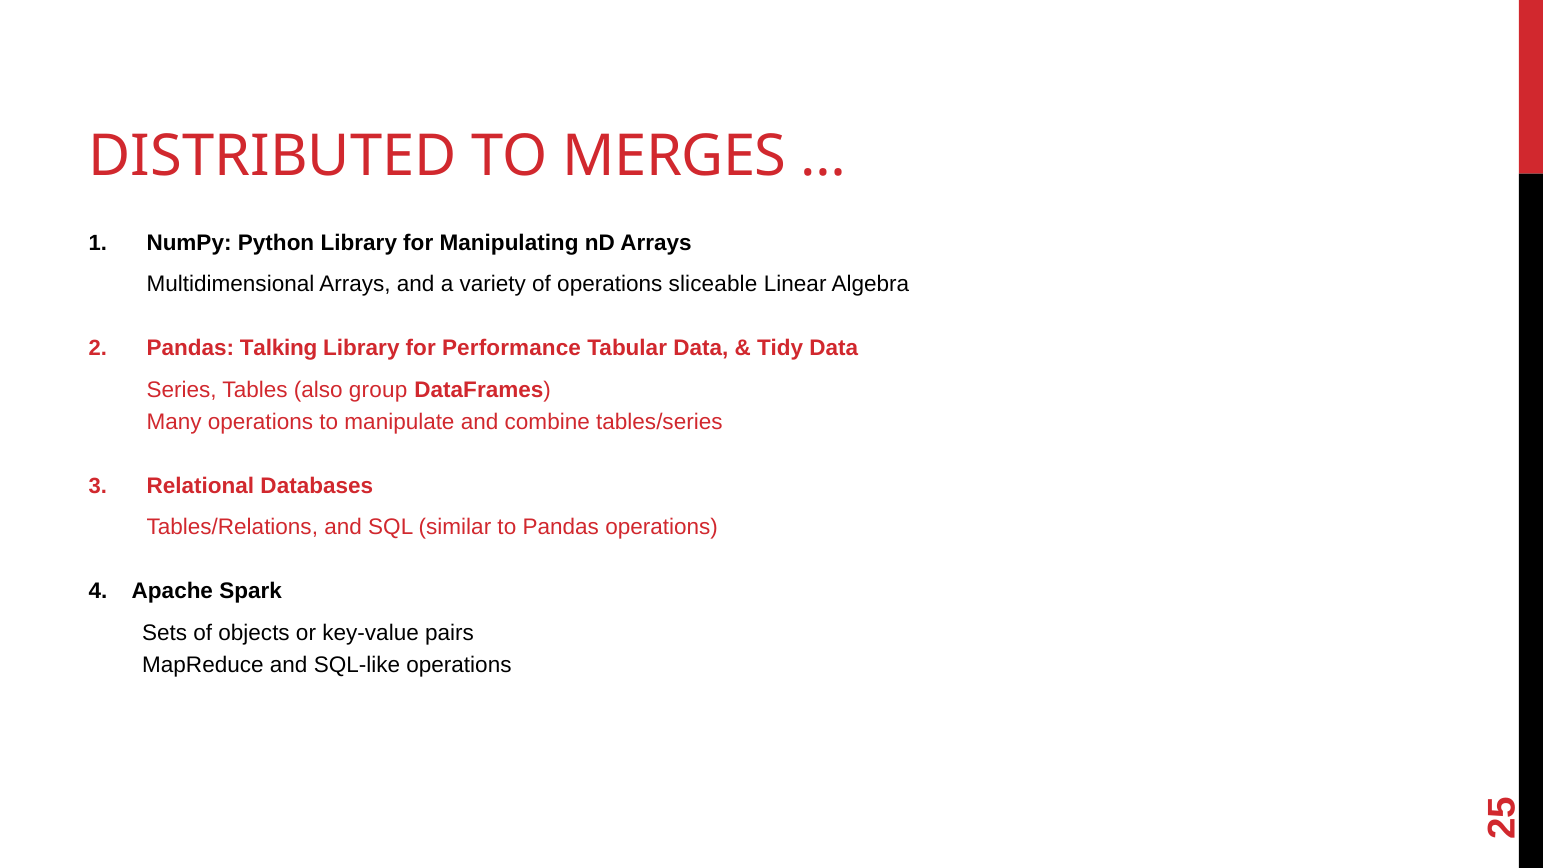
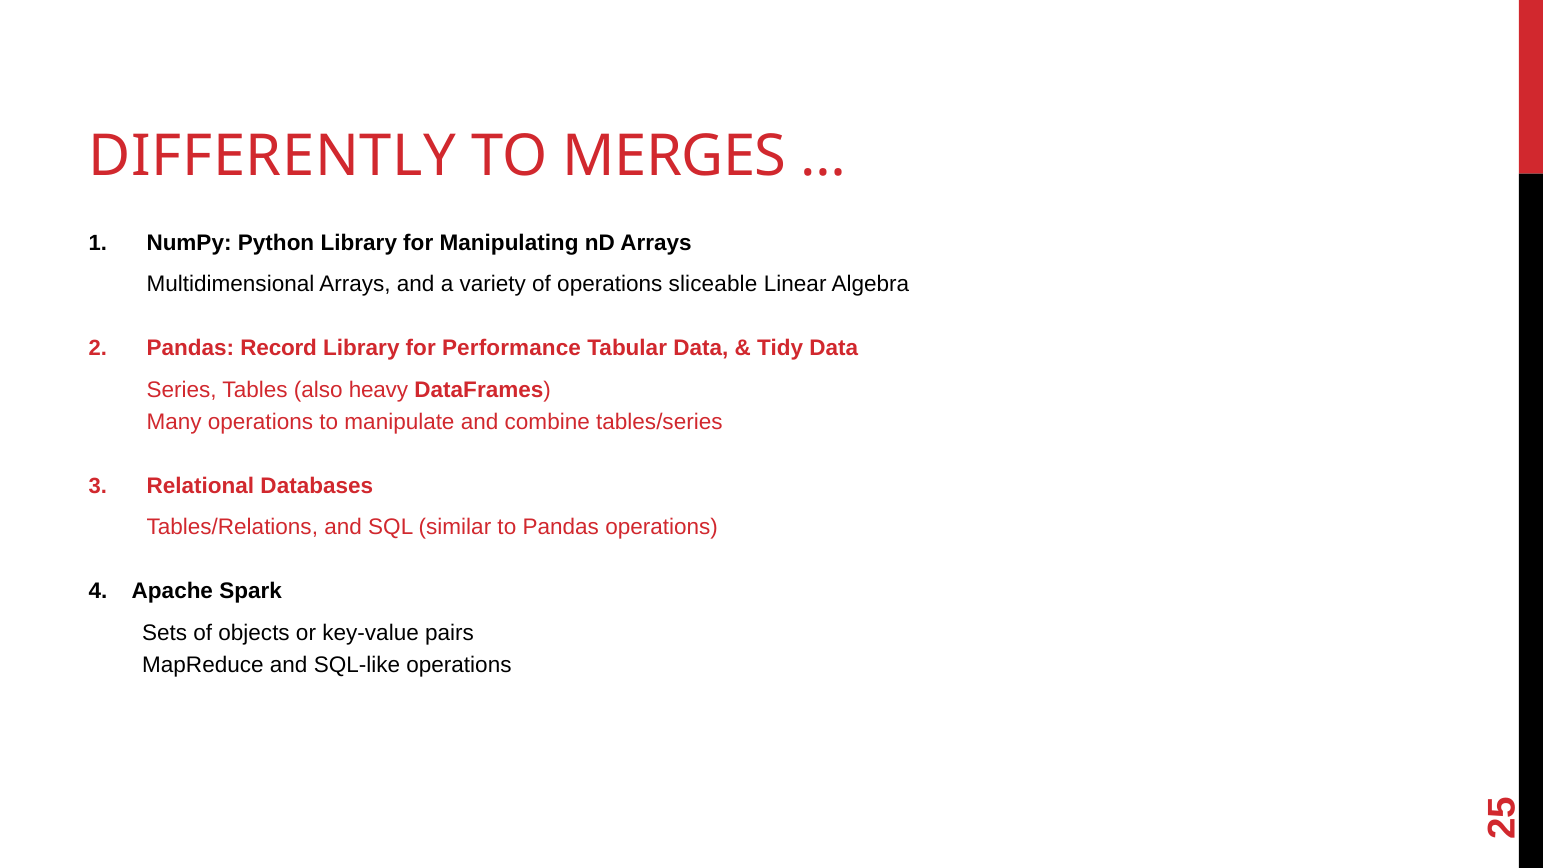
DISTRIBUTED: DISTRIBUTED -> DIFFERENTLY
Talking: Talking -> Record
group: group -> heavy
